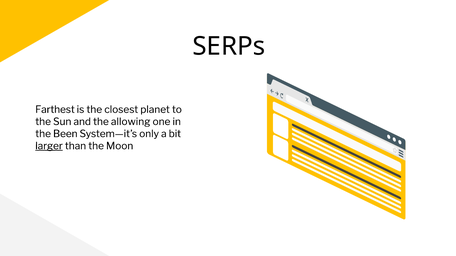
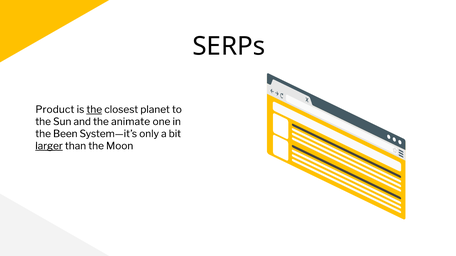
Farthest: Farthest -> Product
the at (94, 110) underline: none -> present
allowing: allowing -> animate
